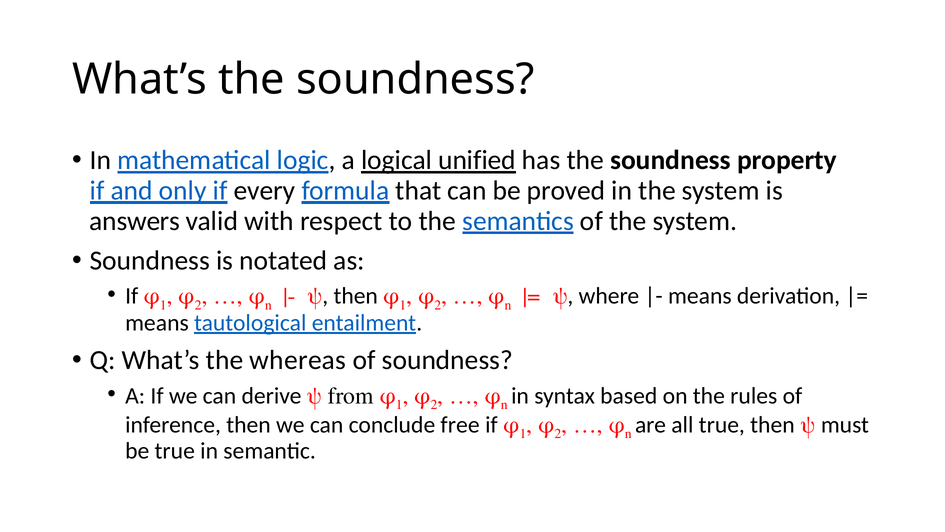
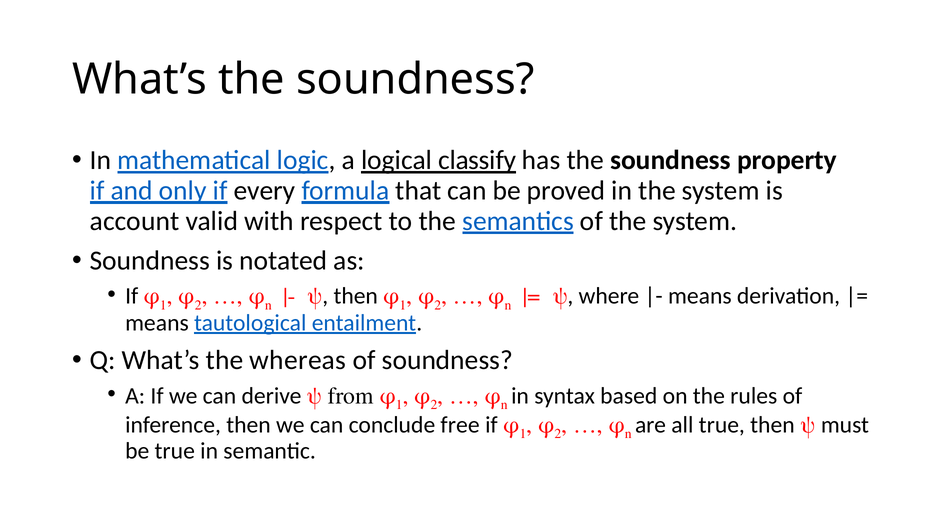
unified: unified -> classify
answers: answers -> account
